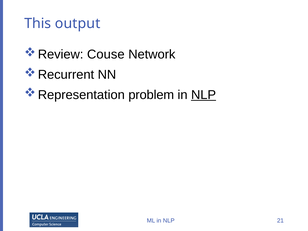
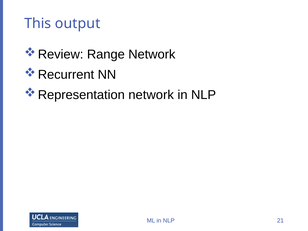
Couse: Couse -> Range
problem at (151, 95): problem -> network
NLP at (204, 95) underline: present -> none
